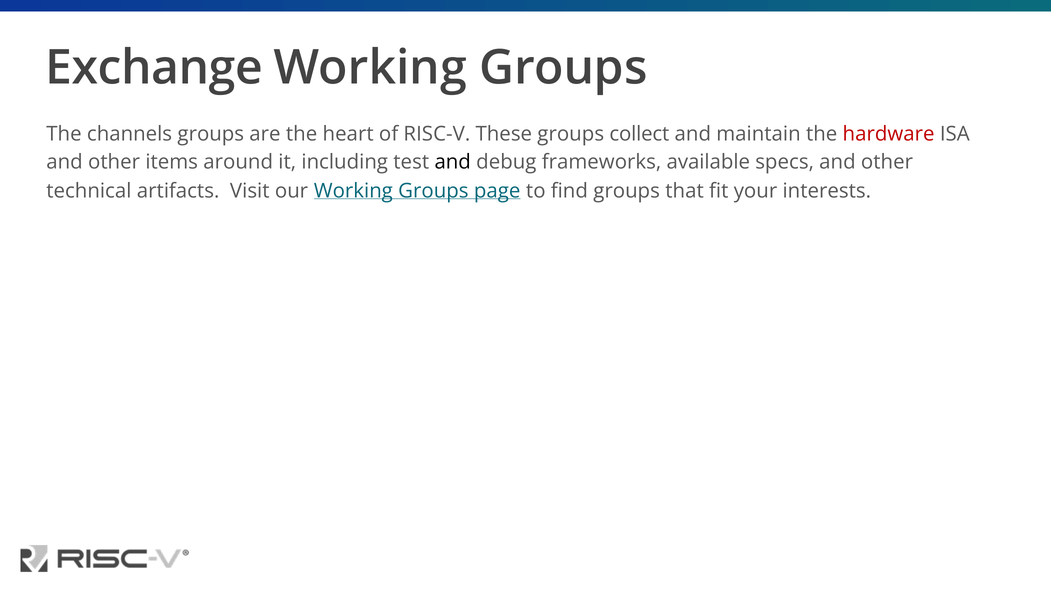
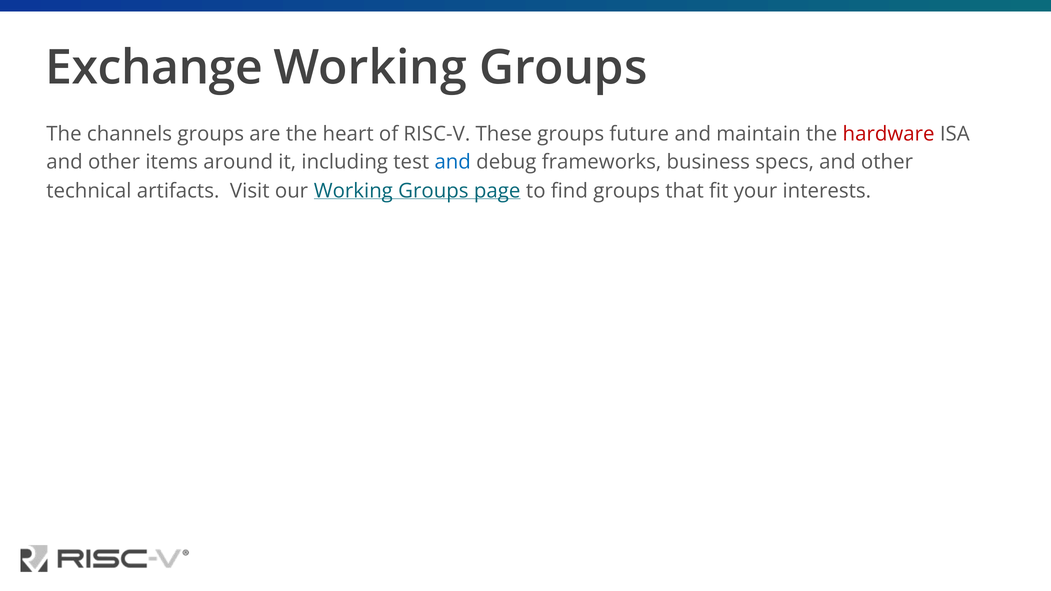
collect: collect -> future
and at (453, 162) colour: black -> blue
available: available -> business
